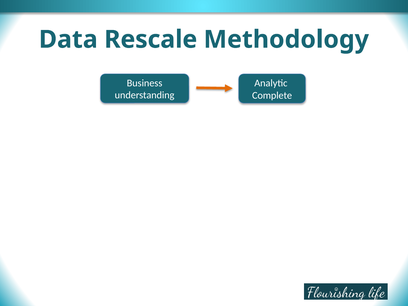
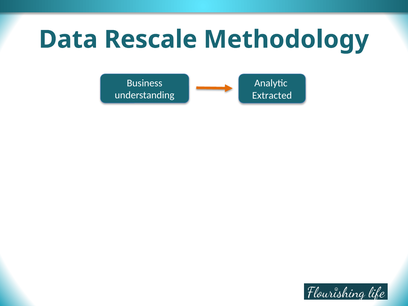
Complete: Complete -> Extracted
